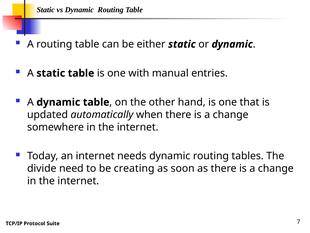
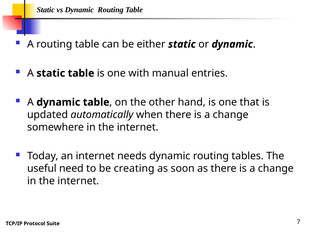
divide: divide -> useful
